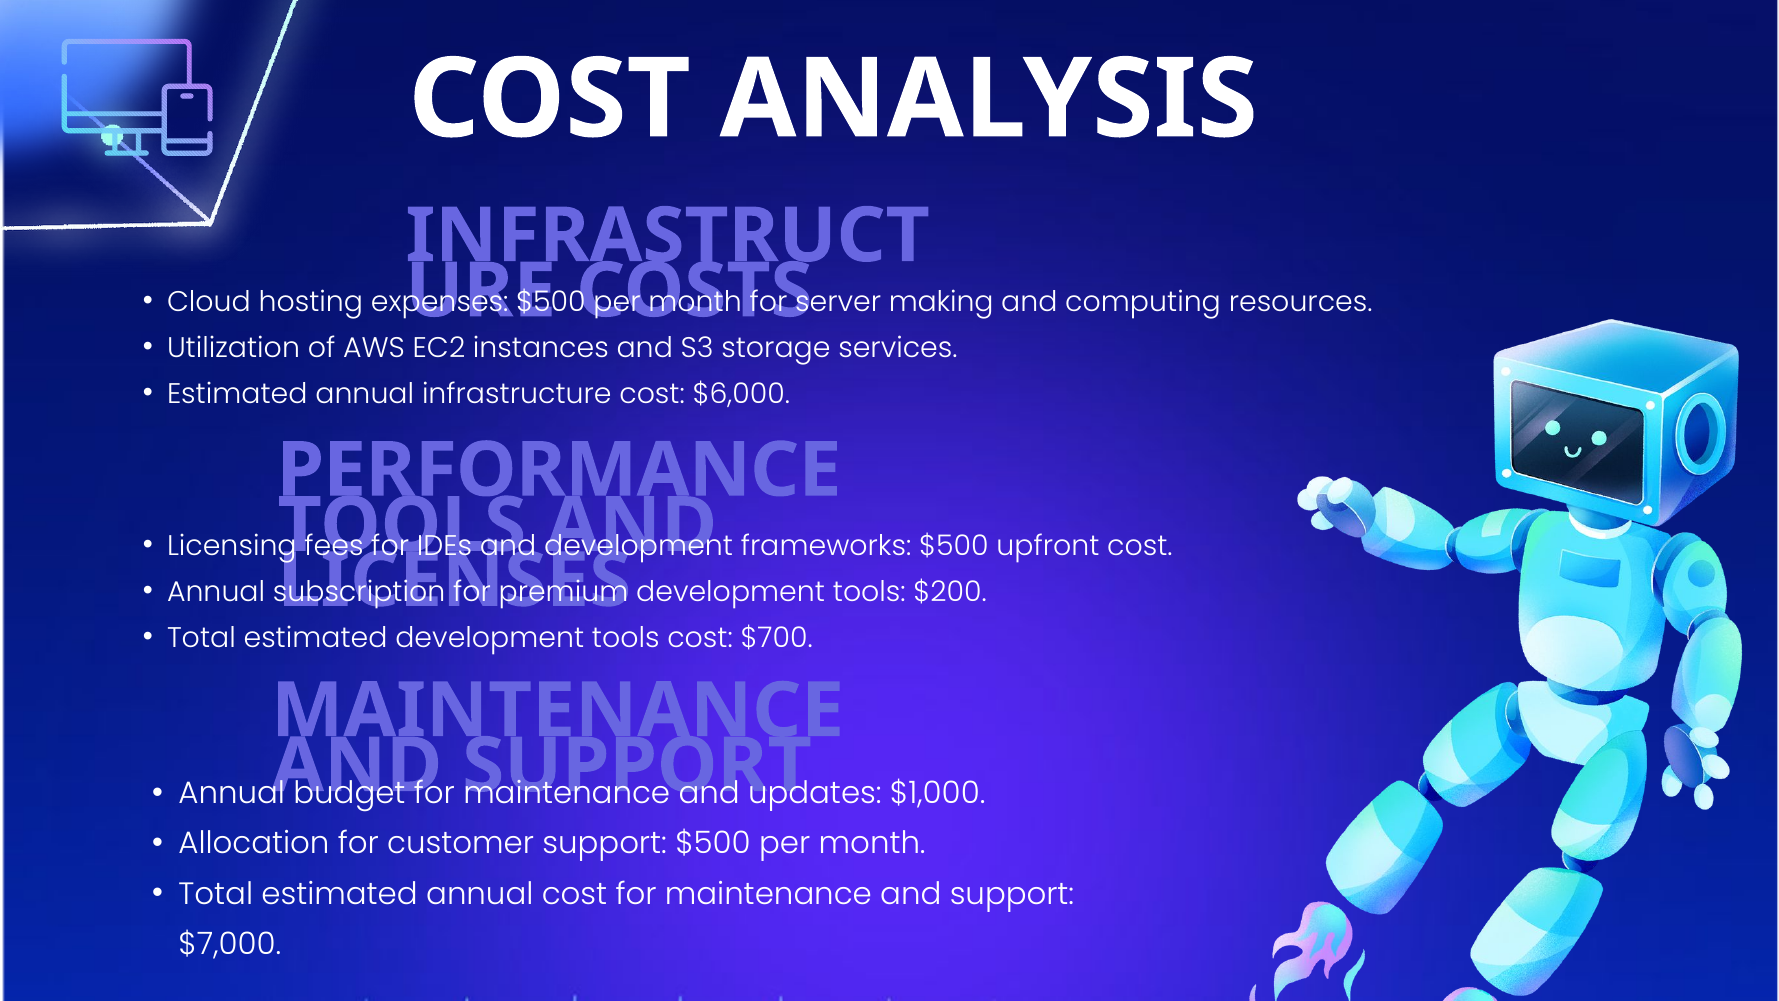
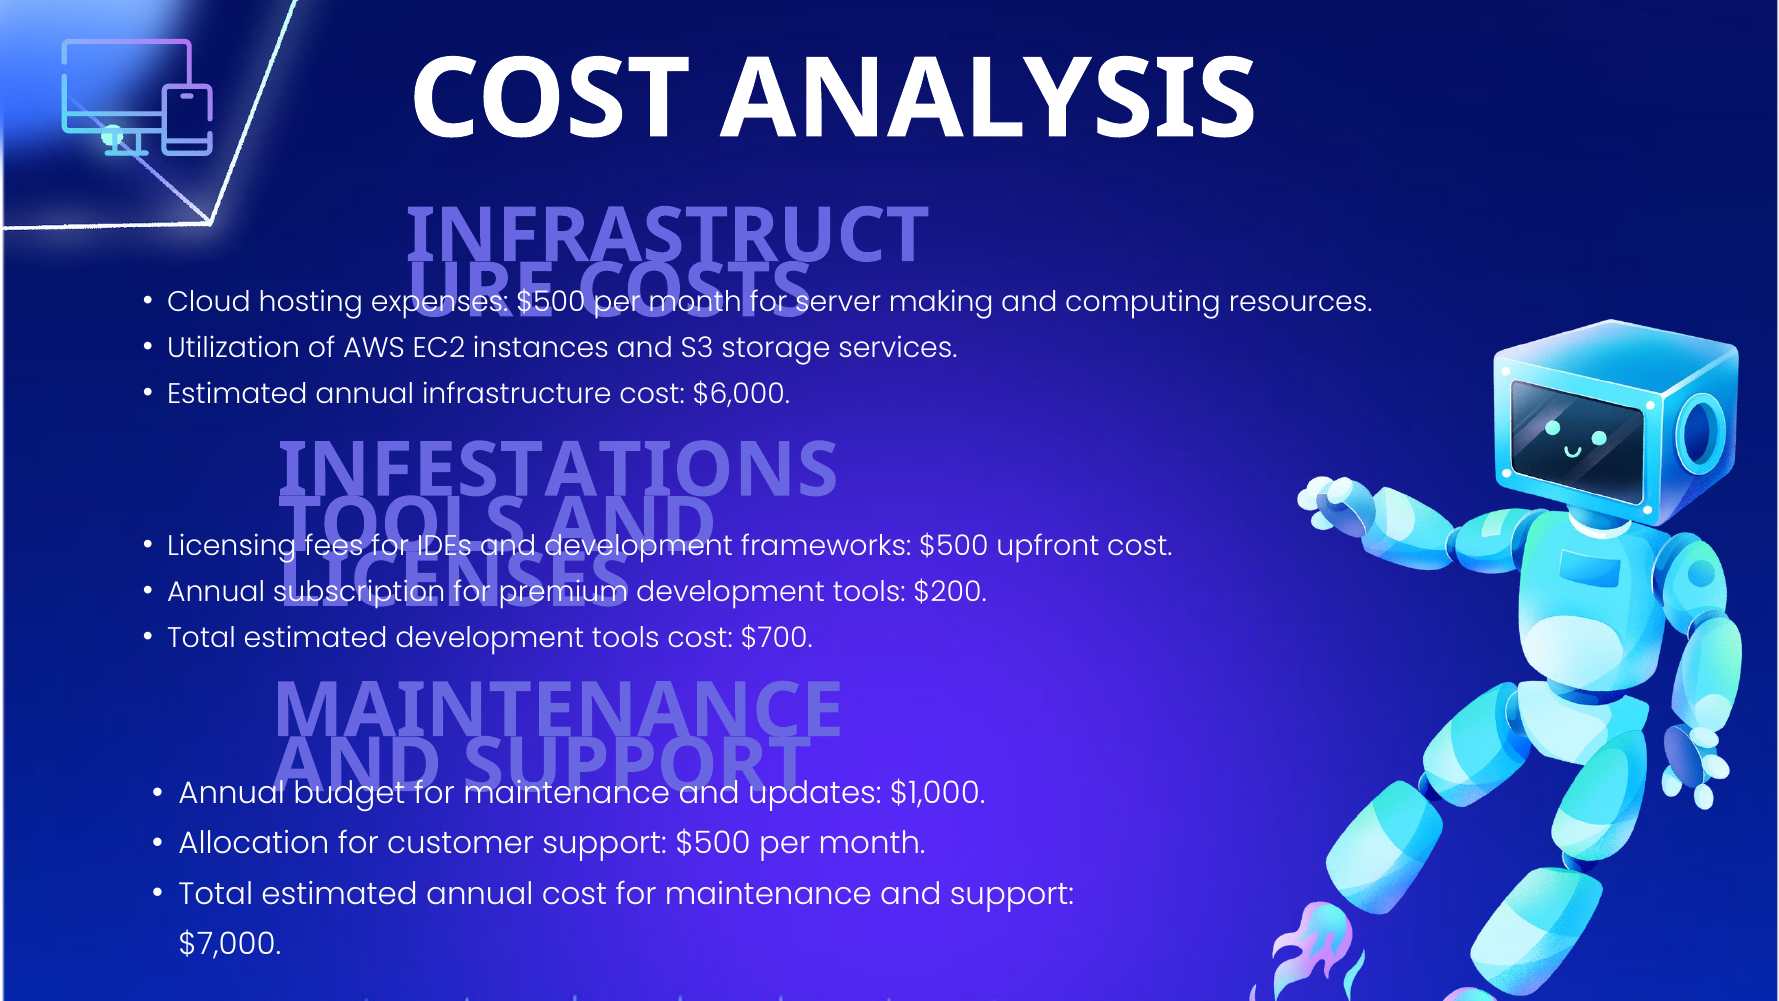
PERFORMANCE: PERFORMANCE -> INFESTATIONS
